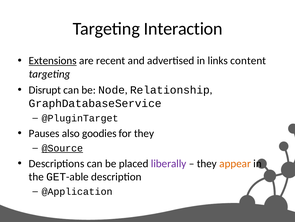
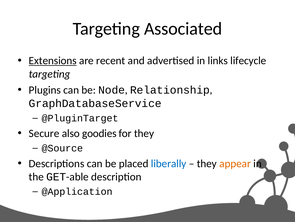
Interaction: Interaction -> Associated
content: content -> lifecycle
Disrupt: Disrupt -> Plugins
Pauses: Pauses -> Secure
@Source underline: present -> none
liberally colour: purple -> blue
